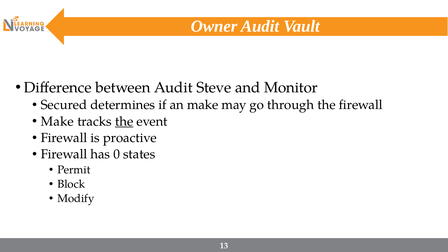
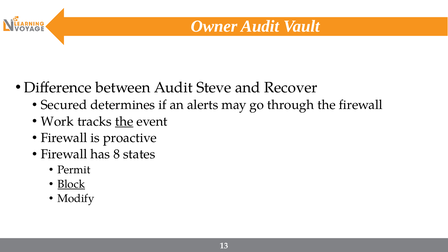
Monitor: Monitor -> Recover
an make: make -> alerts
Make at (57, 121): Make -> Work
0: 0 -> 8
Block underline: none -> present
